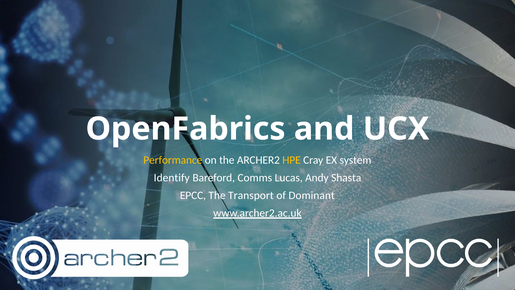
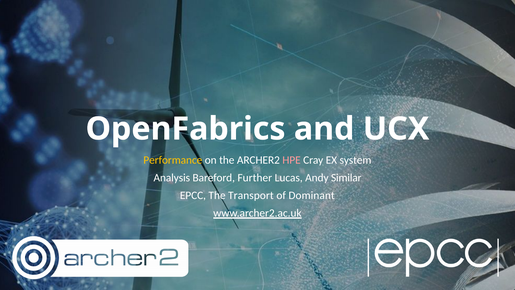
HPE colour: yellow -> pink
Identify: Identify -> Analysis
Comms: Comms -> Further
Shasta: Shasta -> Similar
